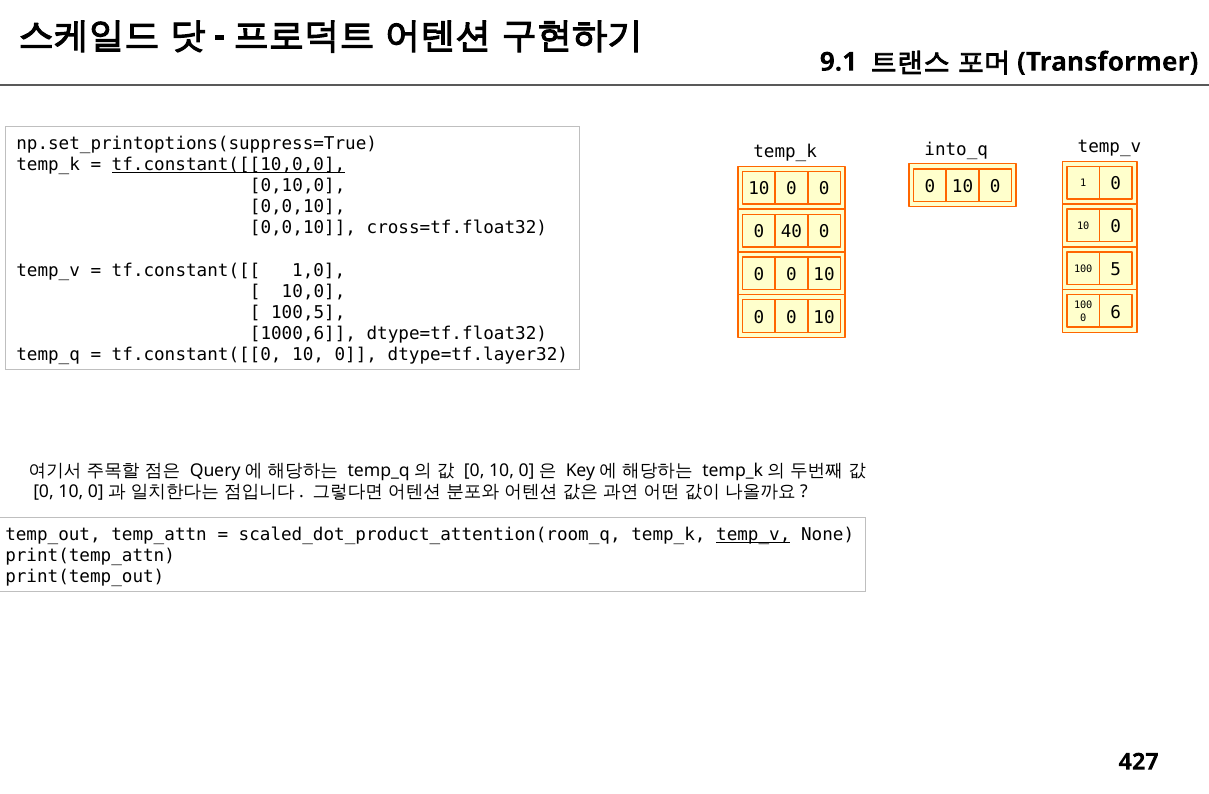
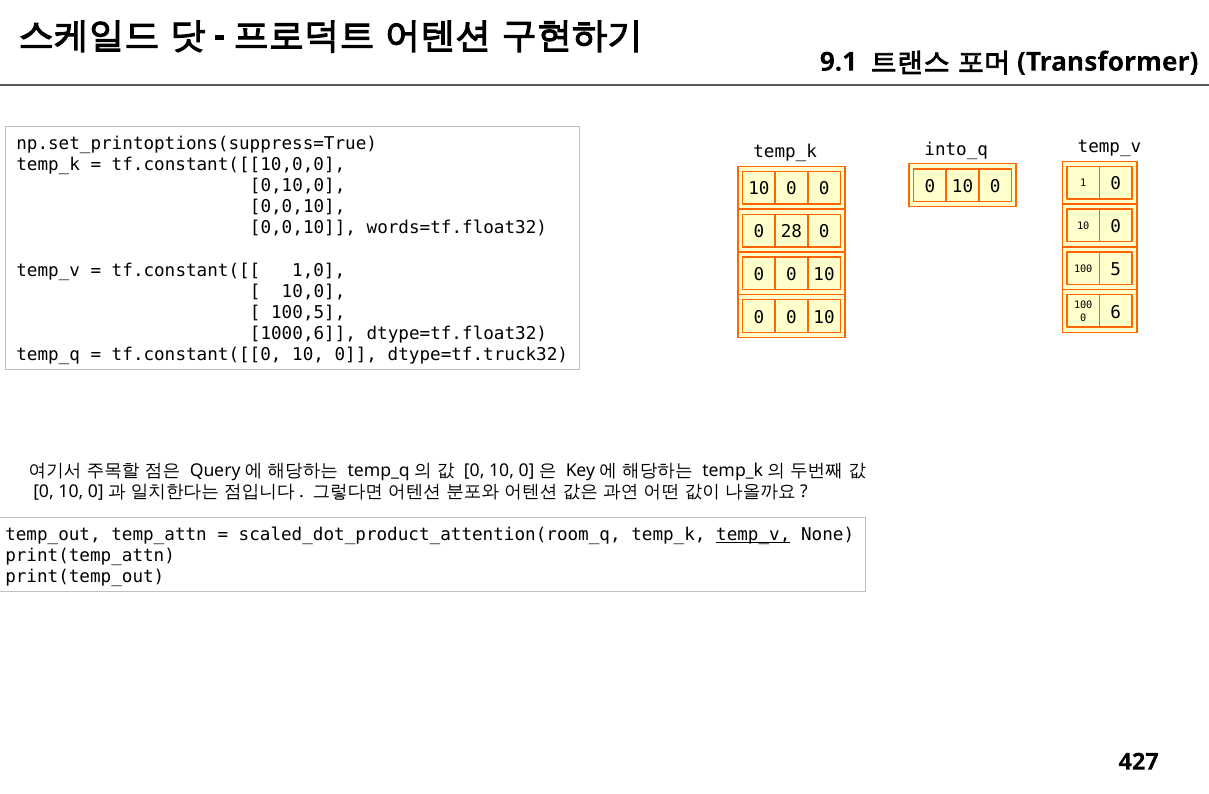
tf.constant([[10,0,0 underline: present -> none
cross=tf.float32: cross=tf.float32 -> words=tf.float32
40: 40 -> 28
dtype=tf.layer32: dtype=tf.layer32 -> dtype=tf.truck32
